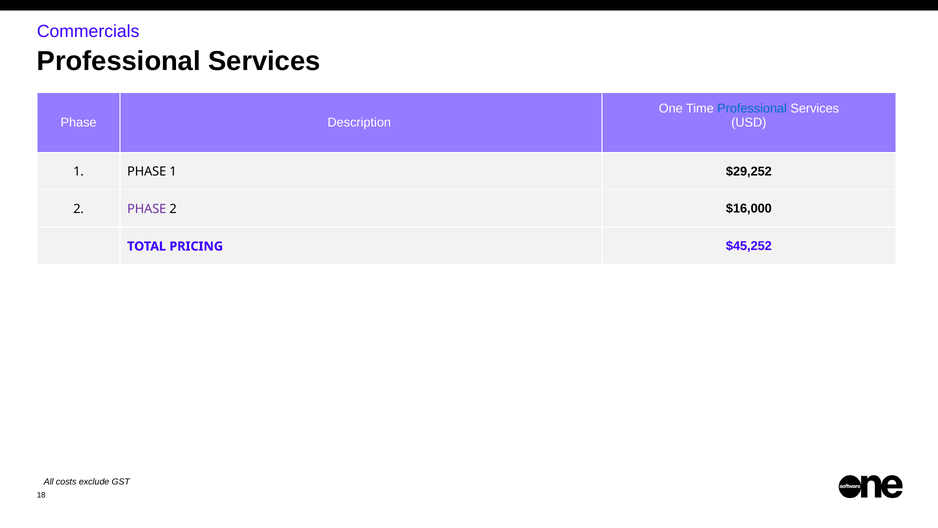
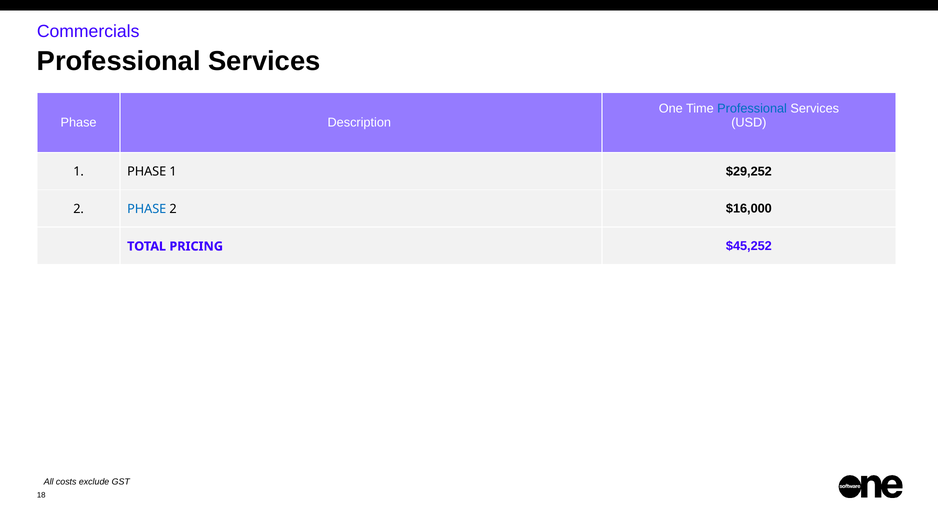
PHASE at (147, 209) colour: purple -> blue
